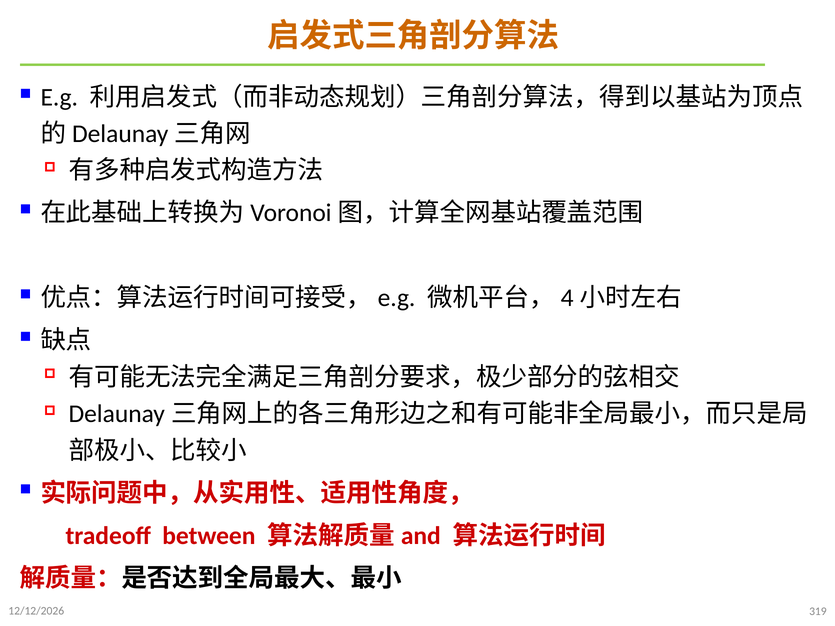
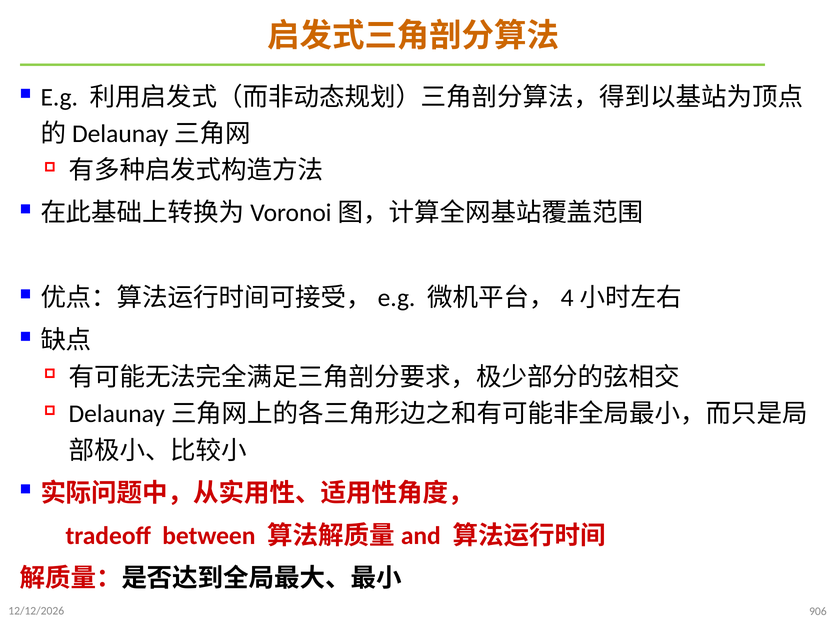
319: 319 -> 906
